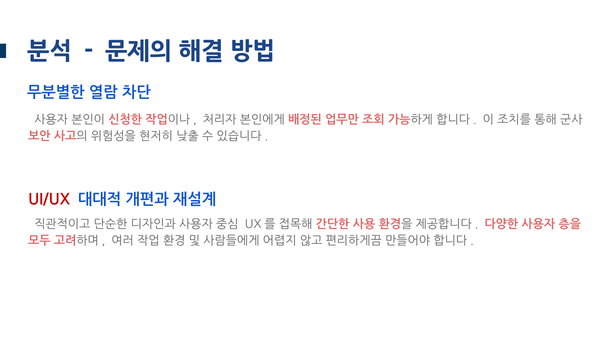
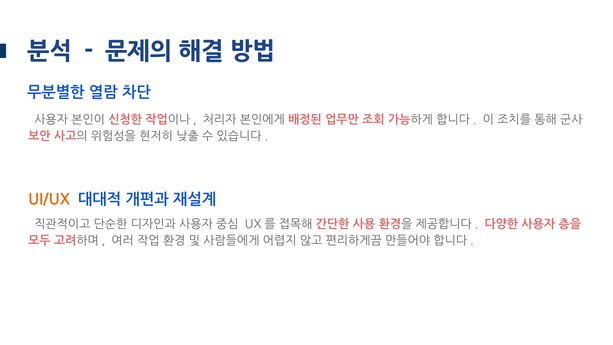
UI/UX colour: red -> orange
